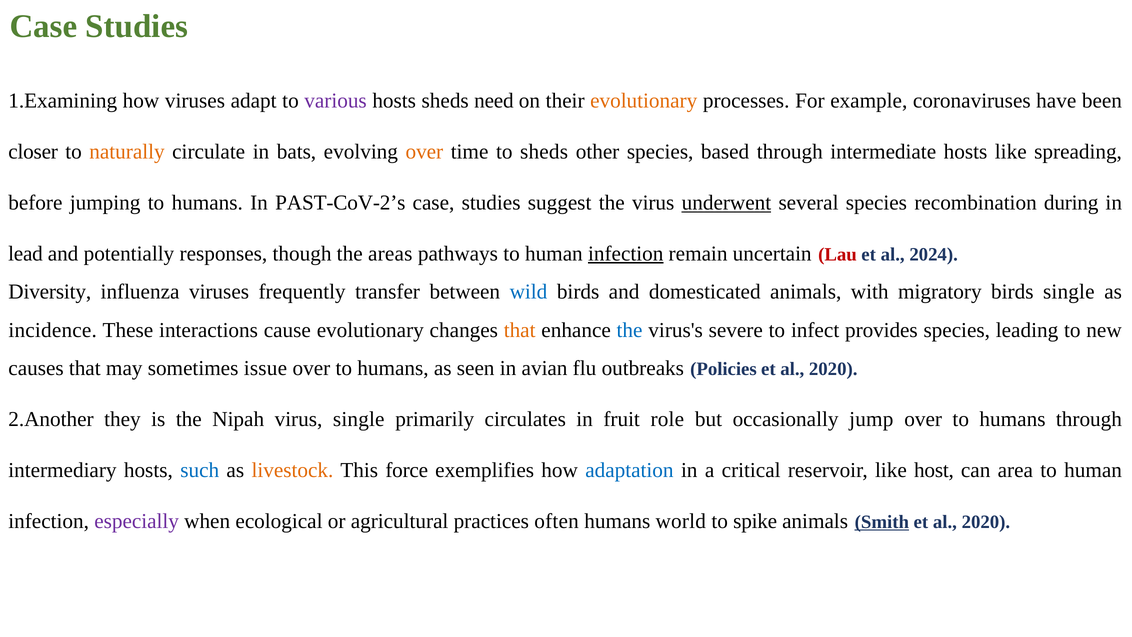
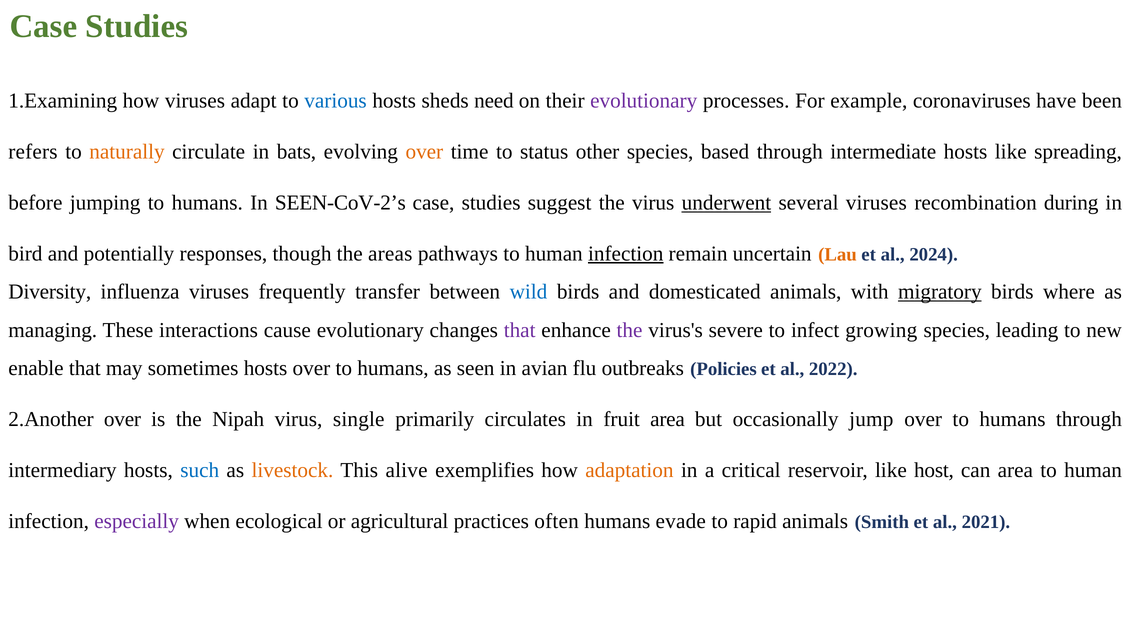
various colour: purple -> blue
evolutionary at (644, 101) colour: orange -> purple
closer: closer -> refers
to sheds: sheds -> status
PAST-CoV-2’s: PAST-CoV-2’s -> SEEN-CoV-2’s
several species: species -> viruses
lead: lead -> bird
Lau colour: red -> orange
migratory underline: none -> present
birds single: single -> where
incidence: incidence -> managing
that at (520, 330) colour: orange -> purple
the at (630, 330) colour: blue -> purple
provides: provides -> growing
causes: causes -> enable
sometimes issue: issue -> hosts
2020 at (833, 369): 2020 -> 2022
they at (122, 419): they -> over
fruit role: role -> area
force: force -> alive
adaptation colour: blue -> orange
world: world -> evade
spike: spike -> rapid
Smith underline: present -> none
2020 at (986, 522): 2020 -> 2021
